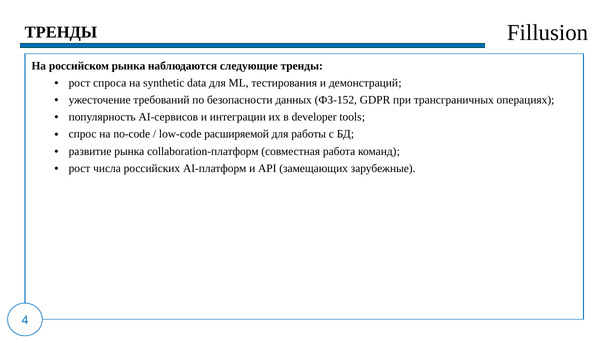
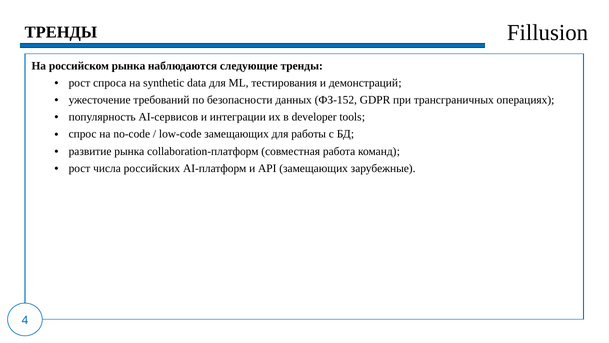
low-code расширяемой: расширяемой -> замещающих
